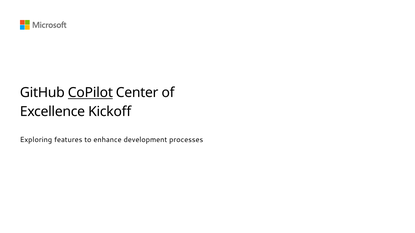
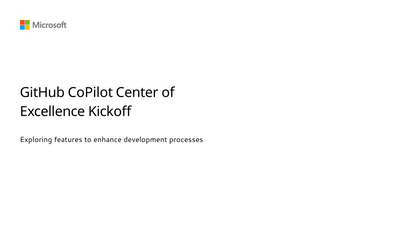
CoPilot underline: present -> none
